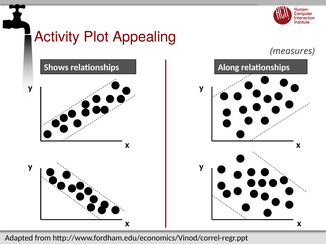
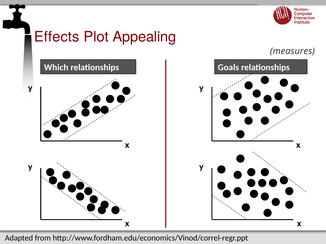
Activity: Activity -> Effects
Shows: Shows -> Which
Along: Along -> Goals
